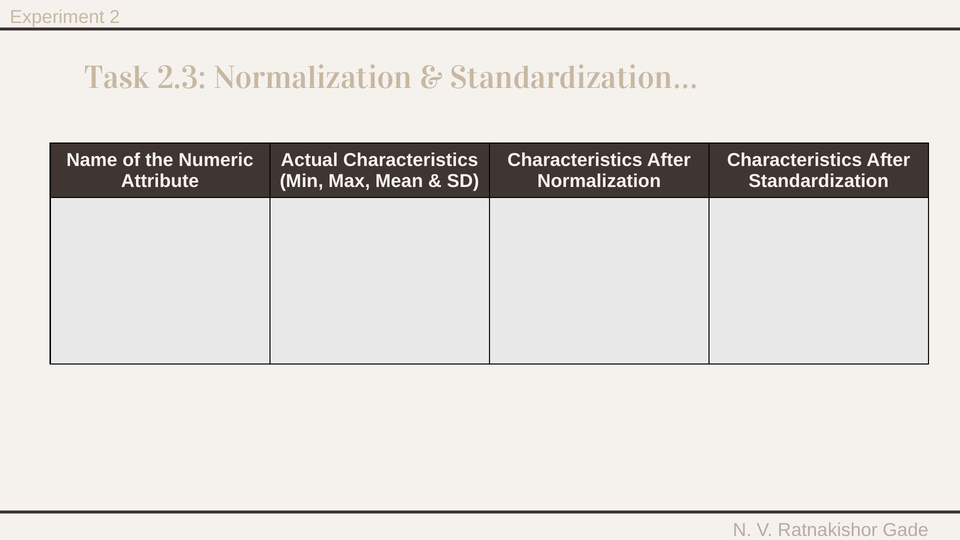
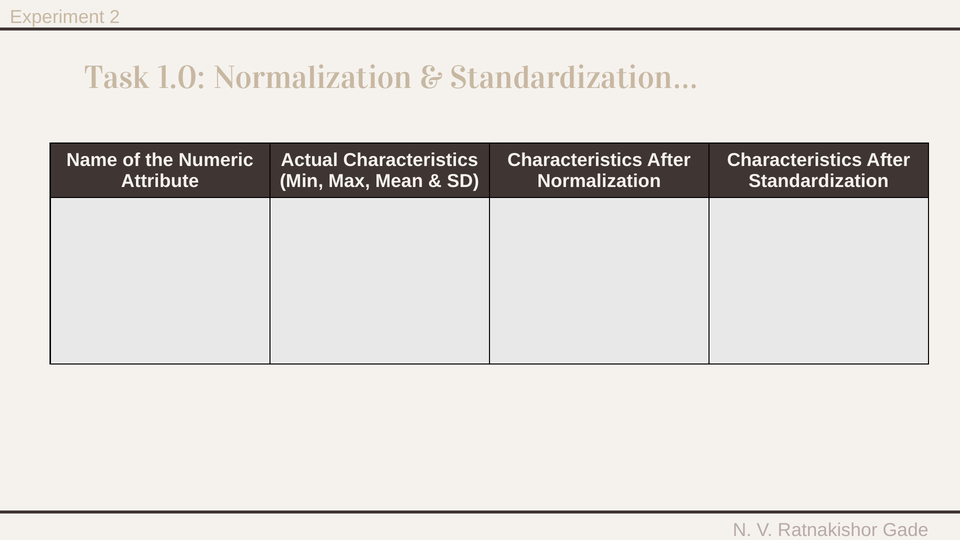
2.3: 2.3 -> 1.0
